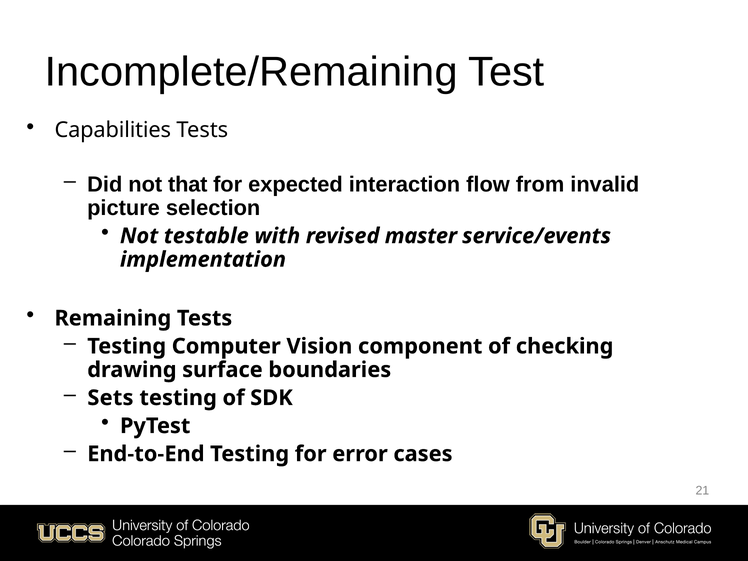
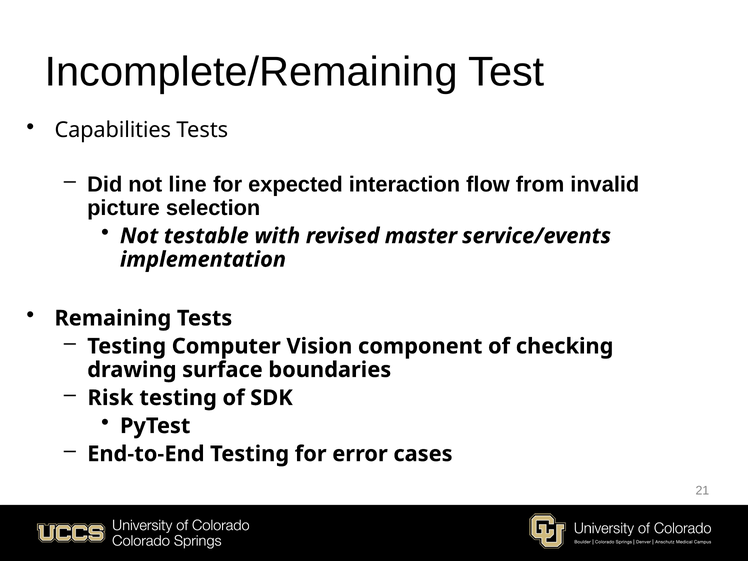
that: that -> line
Sets: Sets -> Risk
